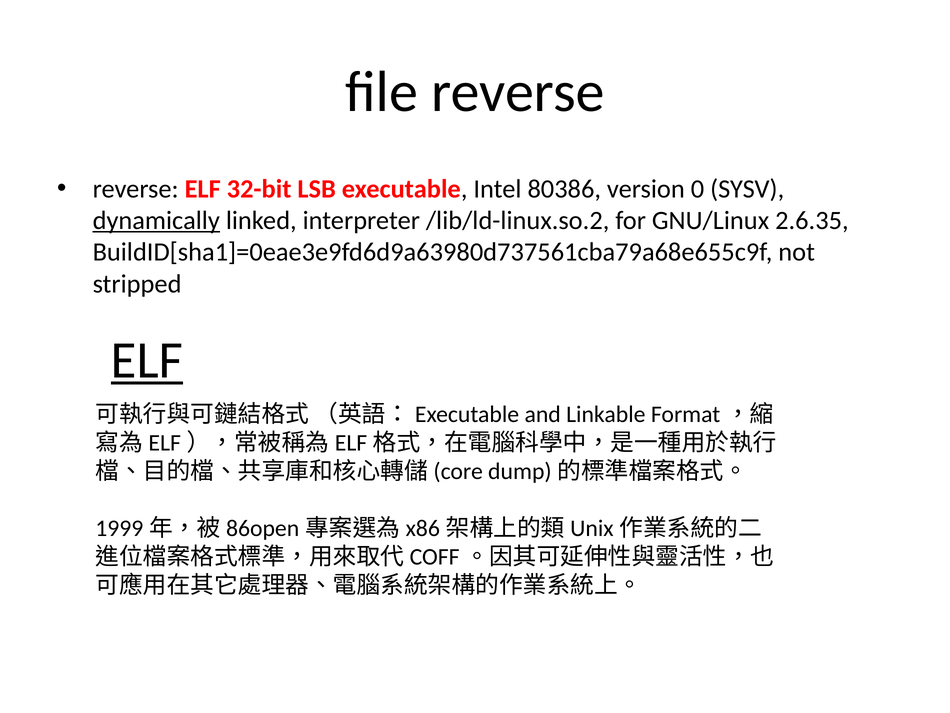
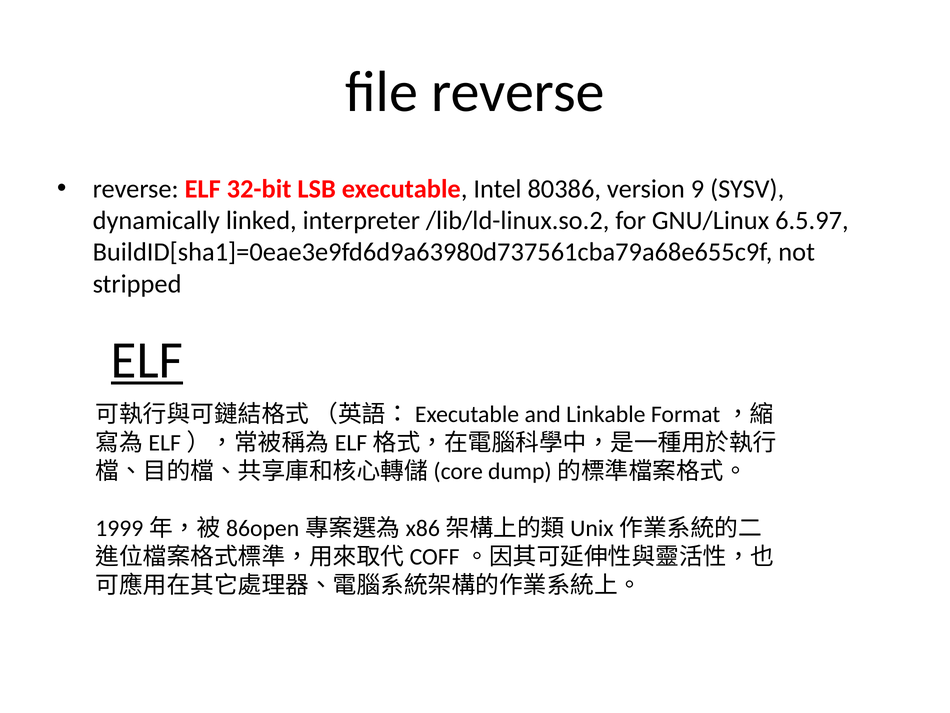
0: 0 -> 9
dynamically underline: present -> none
2.6.35: 2.6.35 -> 6.5.97
